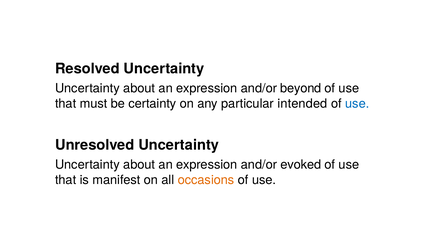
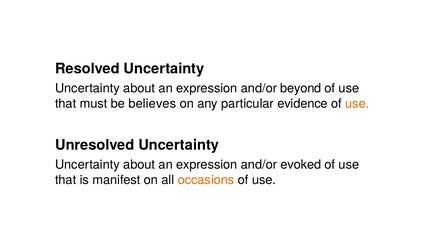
certainty: certainty -> believes
intended: intended -> evidence
use at (357, 104) colour: blue -> orange
